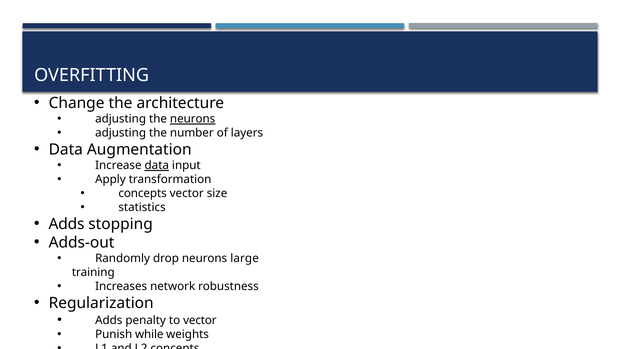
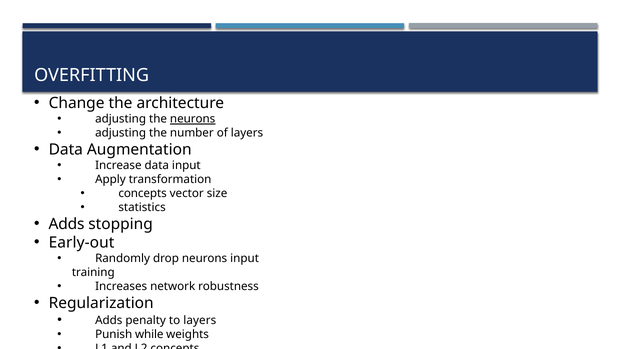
data at (157, 165) underline: present -> none
Adds-out: Adds-out -> Early-out
neurons large: large -> input
to vector: vector -> layers
